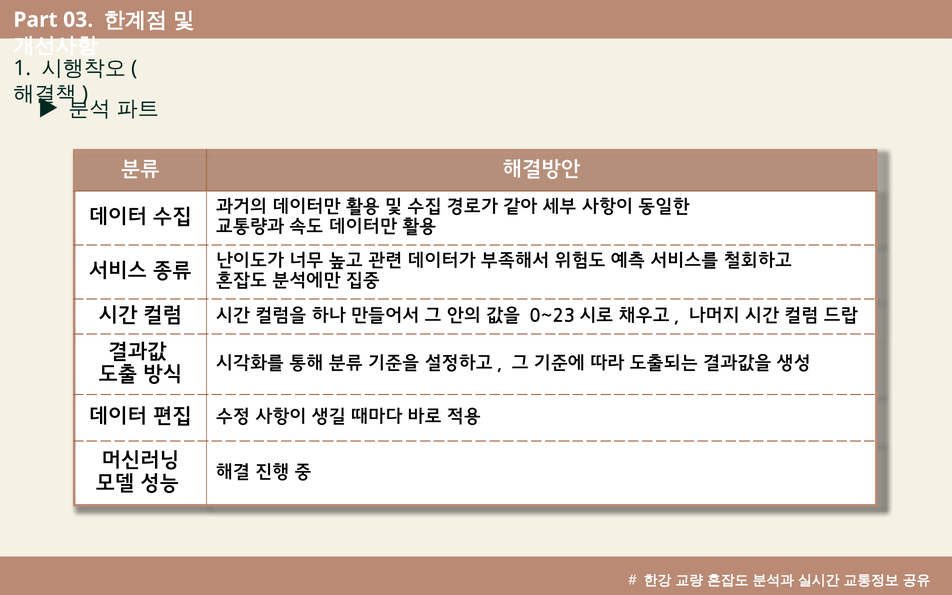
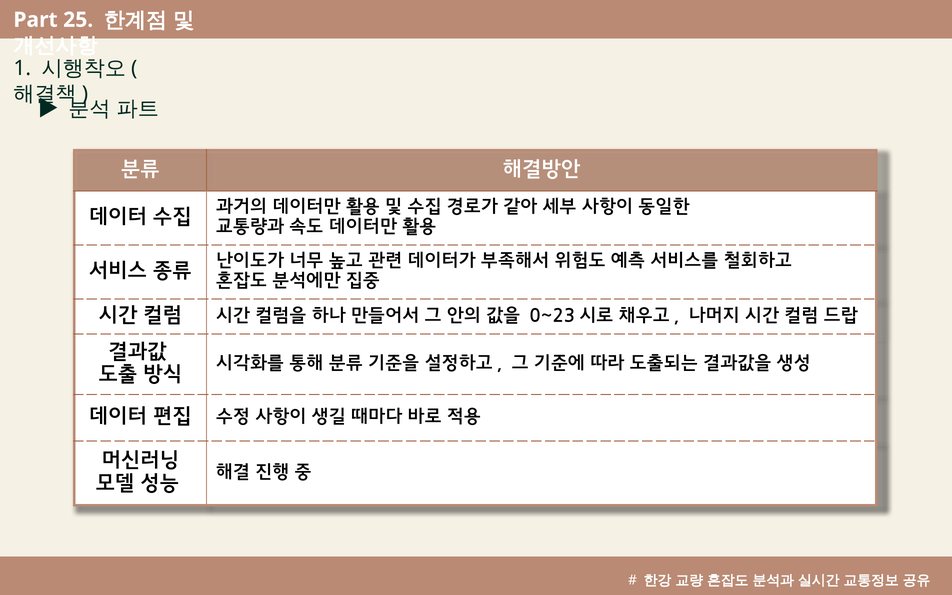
03: 03 -> 25
